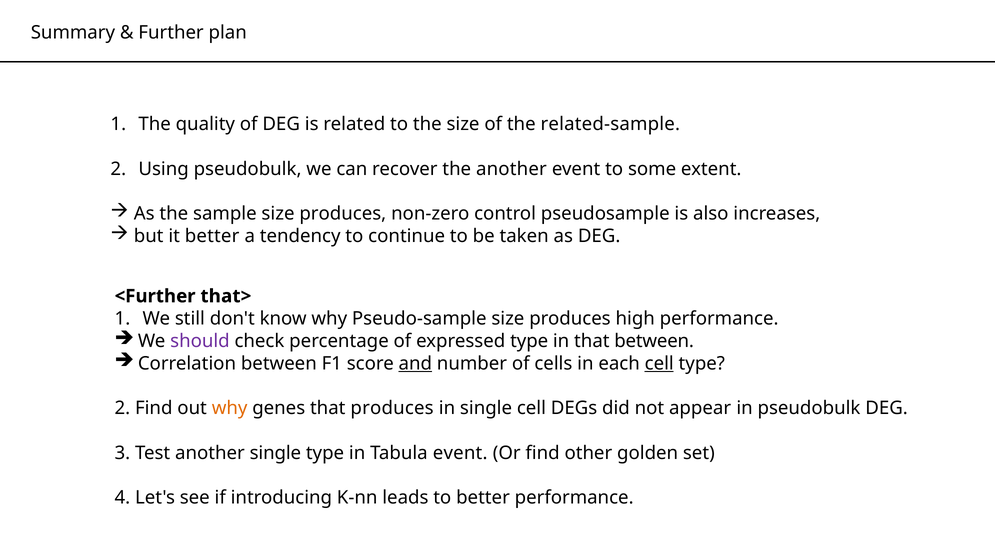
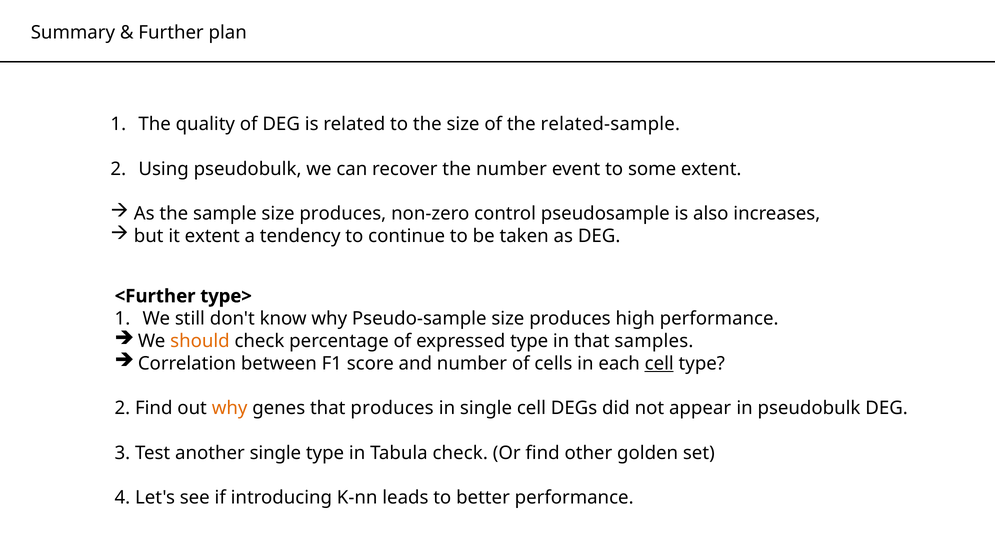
the another: another -> number
it better: better -> extent
that>: that> -> type>
should colour: purple -> orange
that between: between -> samples
and underline: present -> none
Tabula event: event -> check
